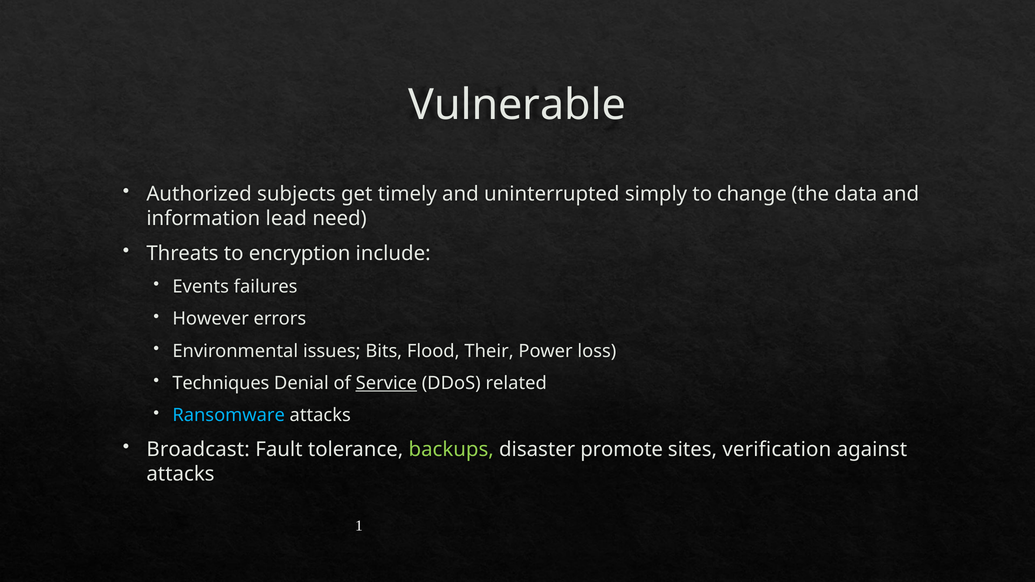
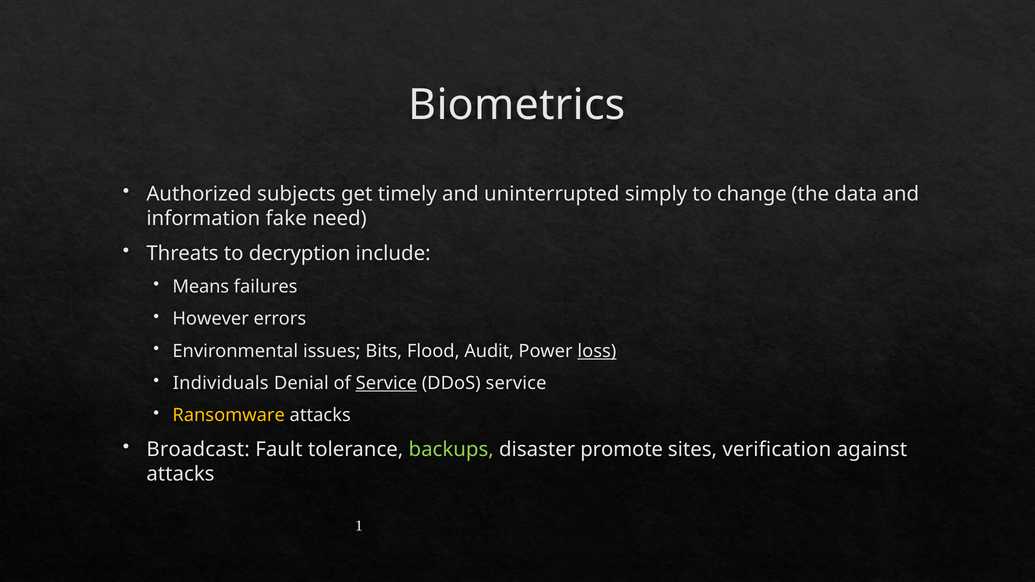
Vulnerable: Vulnerable -> Biometrics
lead: lead -> fake
encryption: encryption -> decryption
Events: Events -> Means
Their: Their -> Audit
loss underline: none -> present
Techniques: Techniques -> Individuals
DDoS related: related -> service
Ransomware colour: light blue -> yellow
